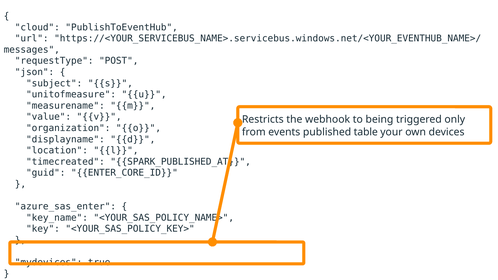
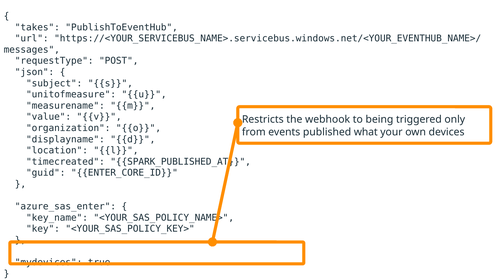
cloud: cloud -> takes
table: table -> what
